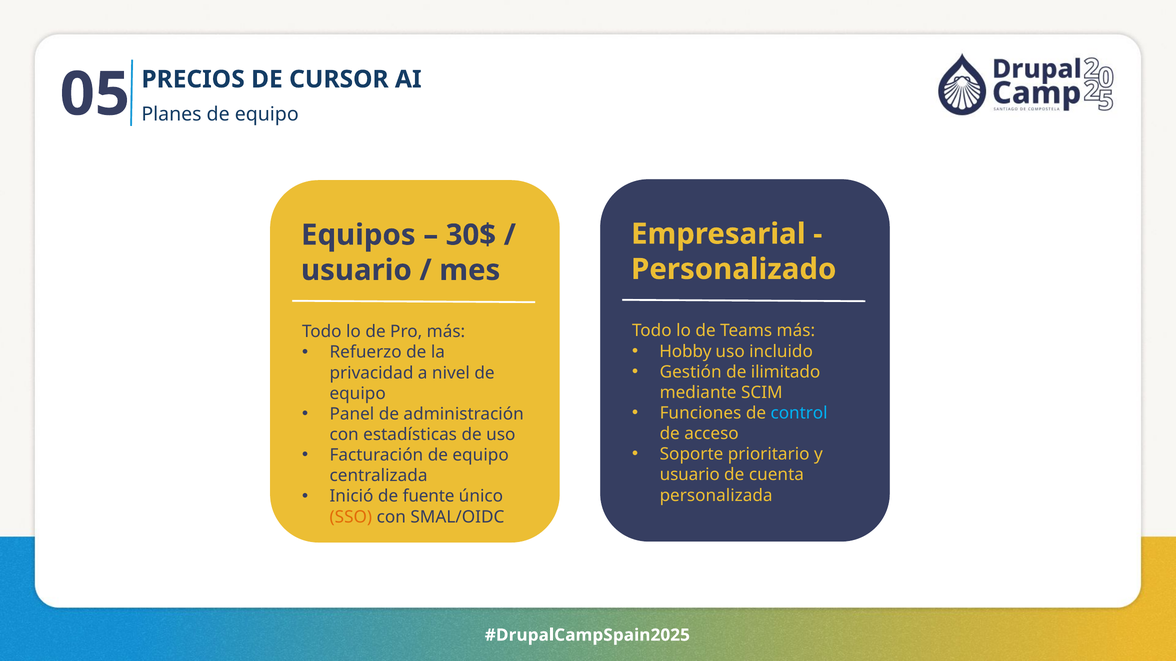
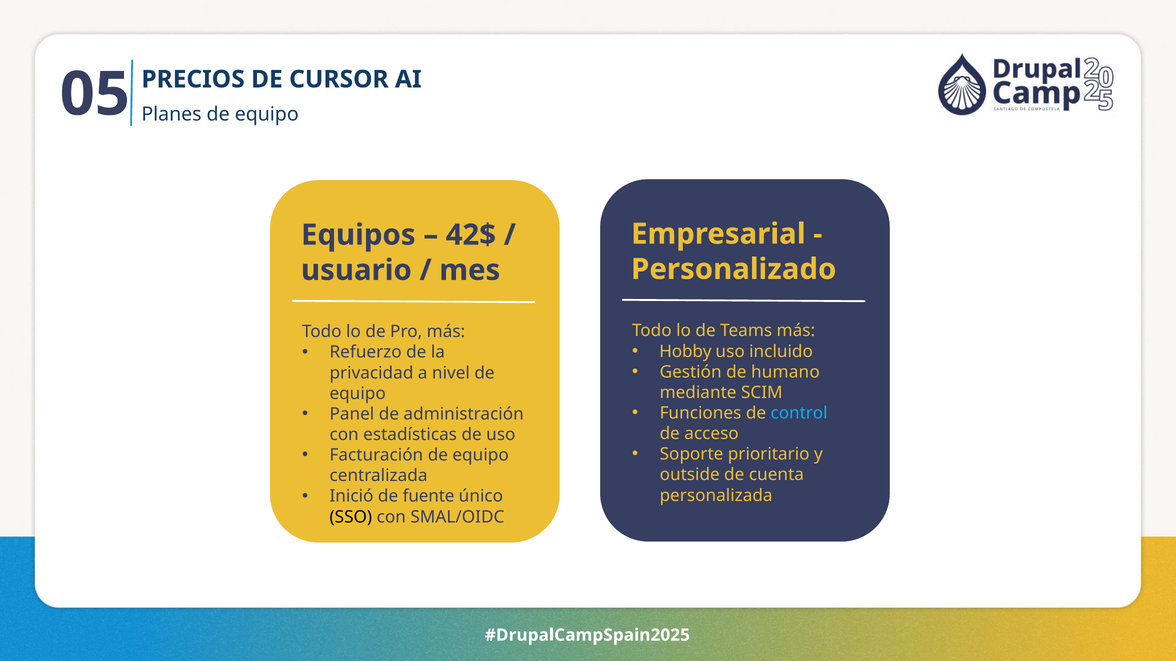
30$: 30$ -> 42$
ilimitado: ilimitado -> humano
usuario at (690, 475): usuario -> outside
SSO colour: orange -> black
